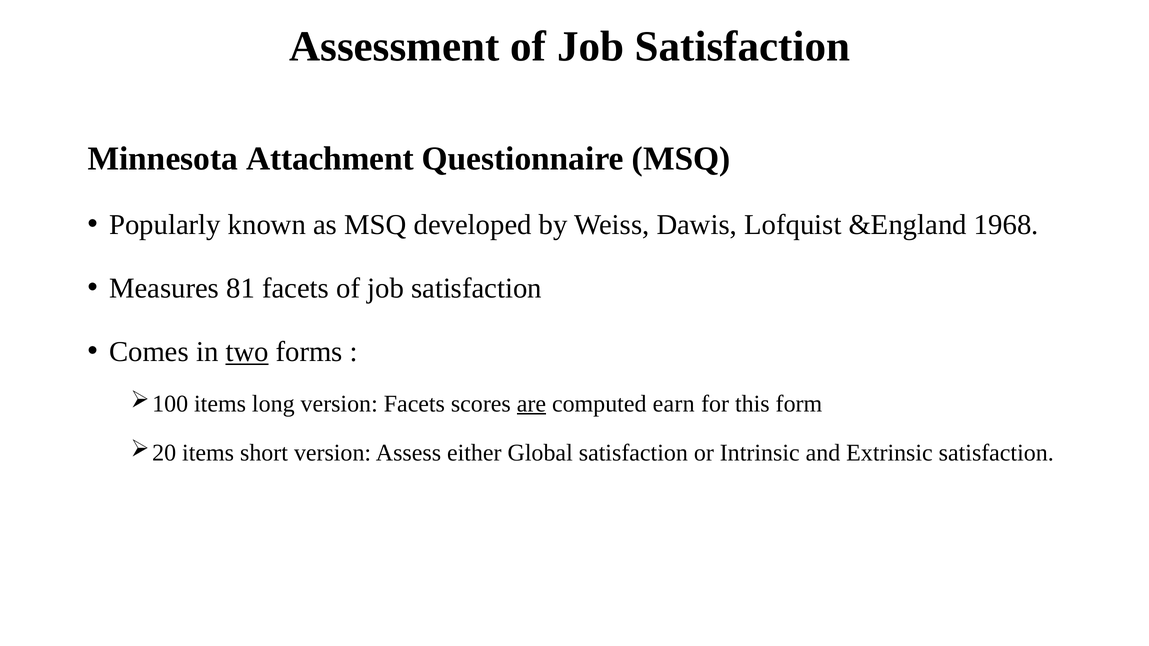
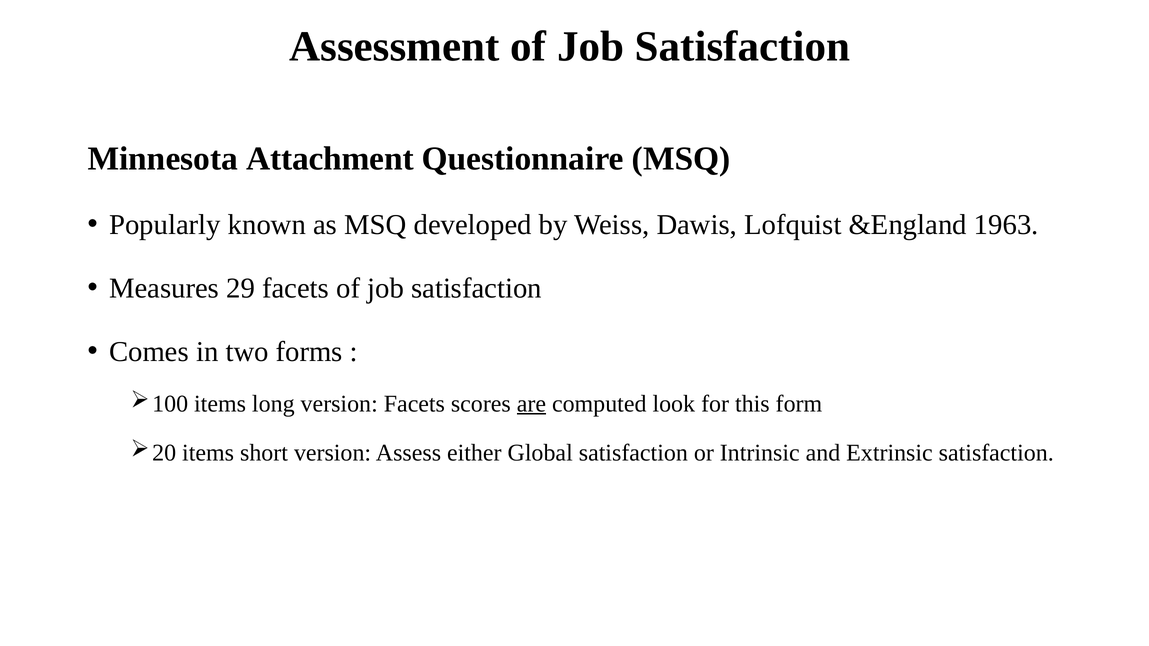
1968: 1968 -> 1963
81: 81 -> 29
two underline: present -> none
earn: earn -> look
